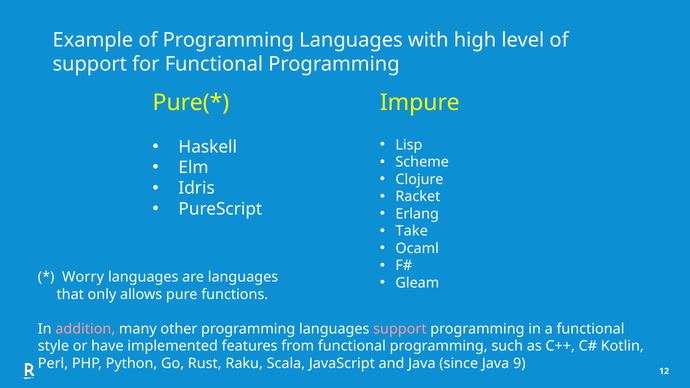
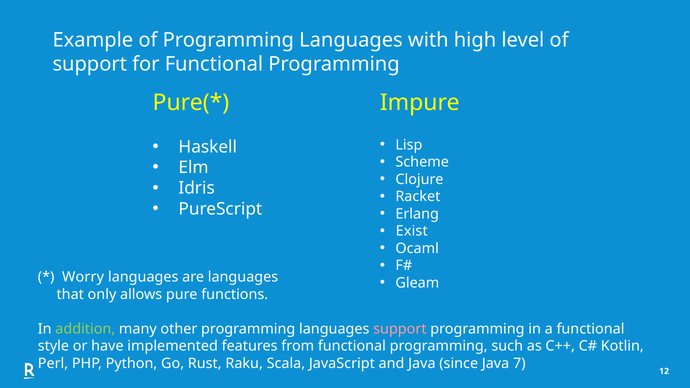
Take: Take -> Exist
addition colour: pink -> light green
9: 9 -> 7
